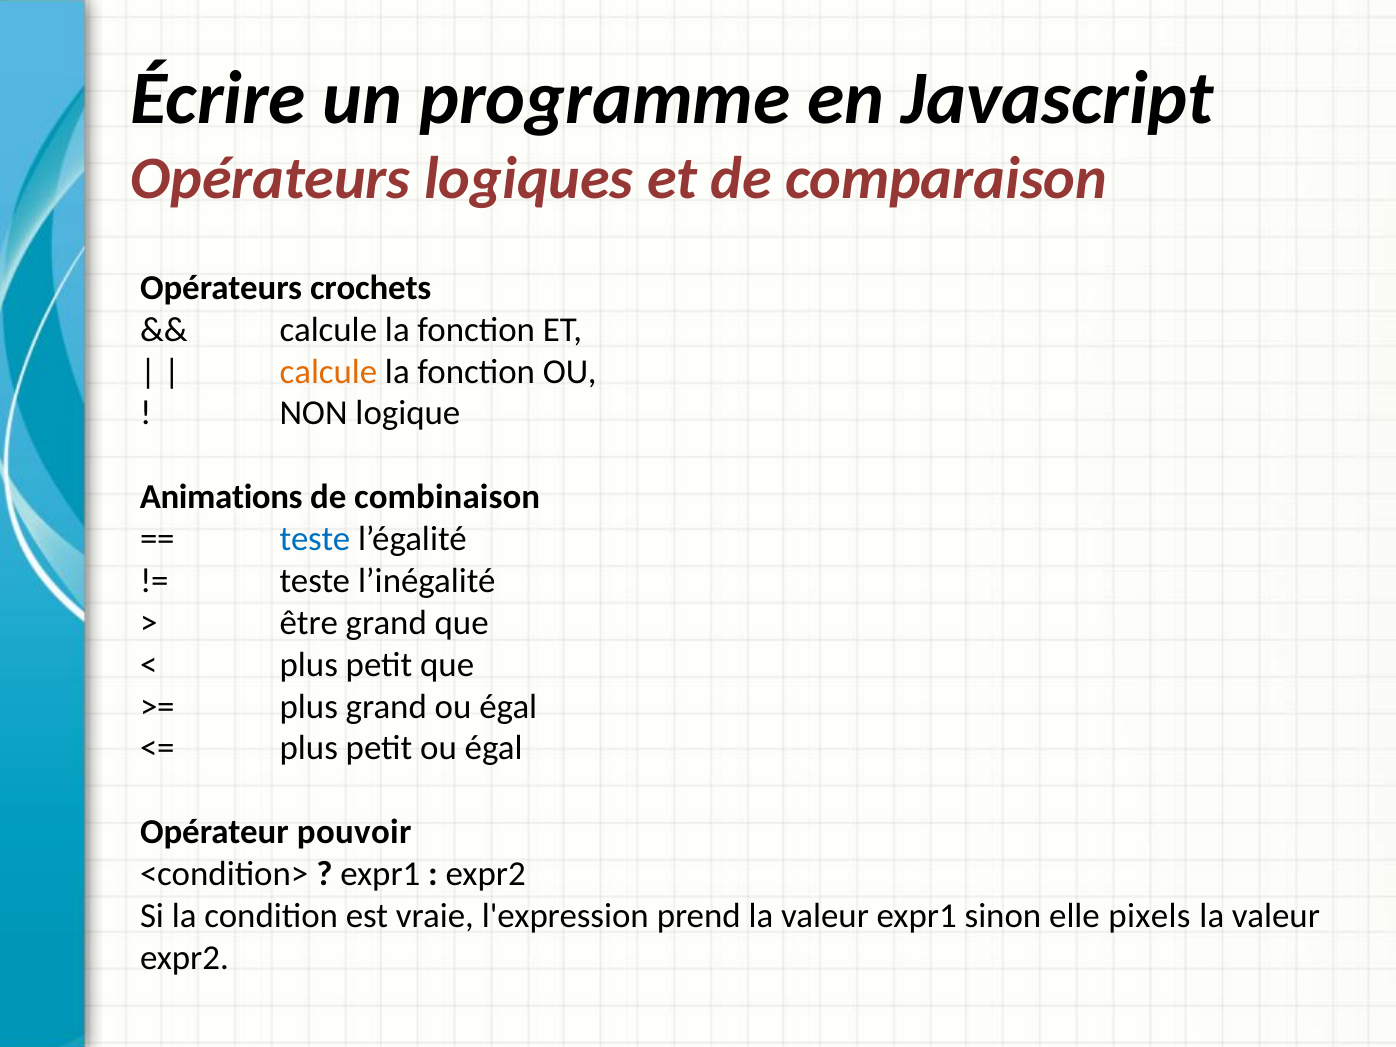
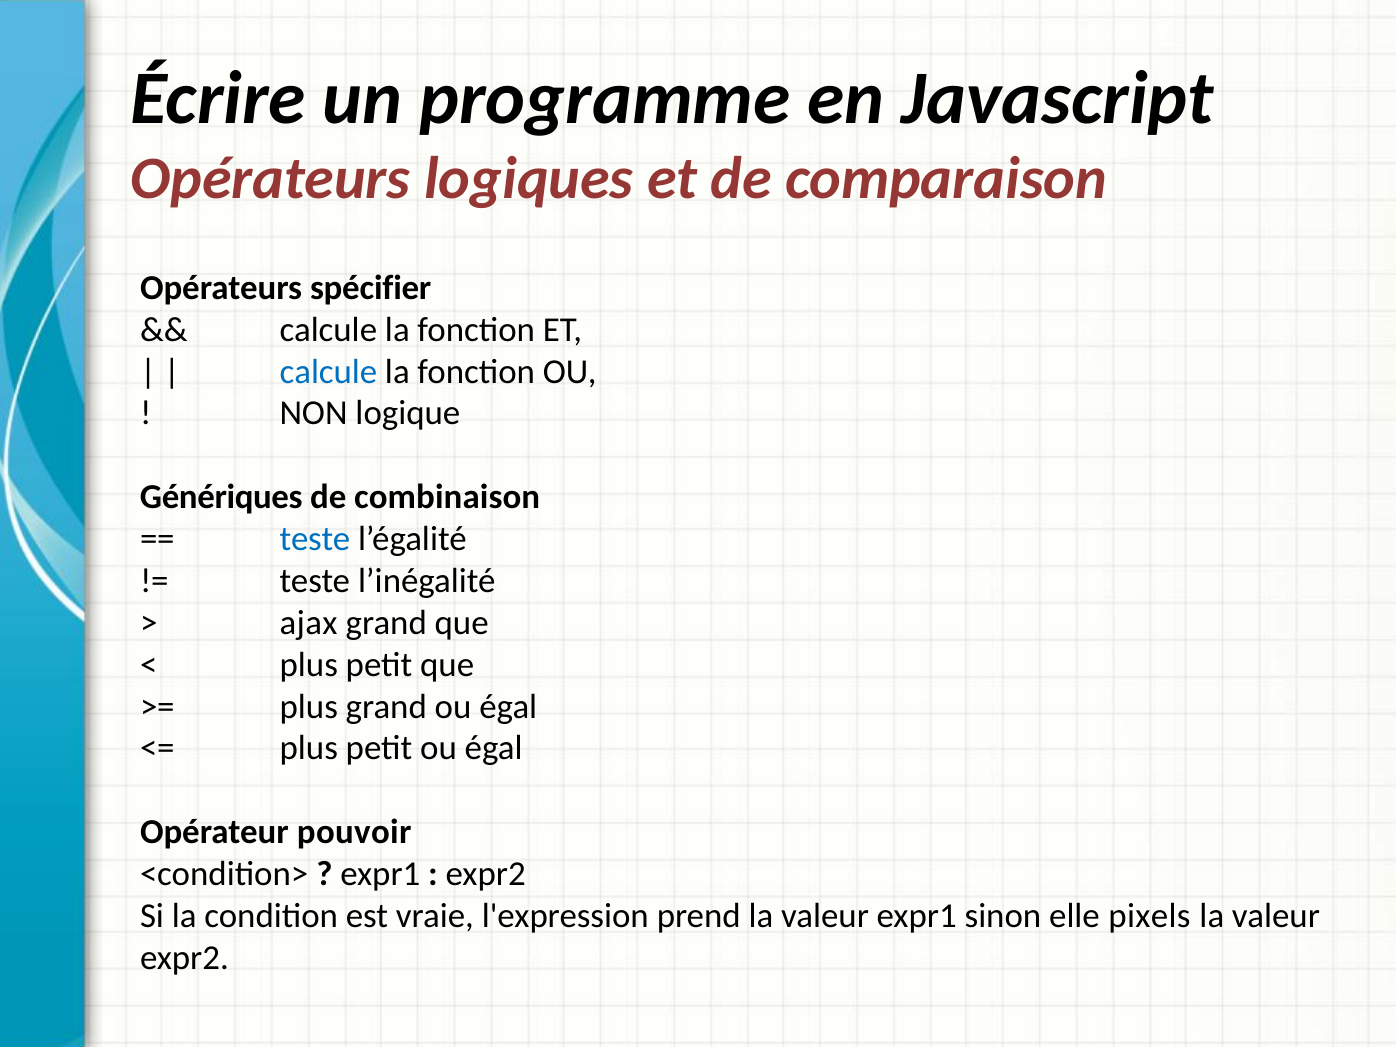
crochets: crochets -> spécifier
calcule at (328, 372) colour: orange -> blue
Animations: Animations -> Génériques
être: être -> ajax
